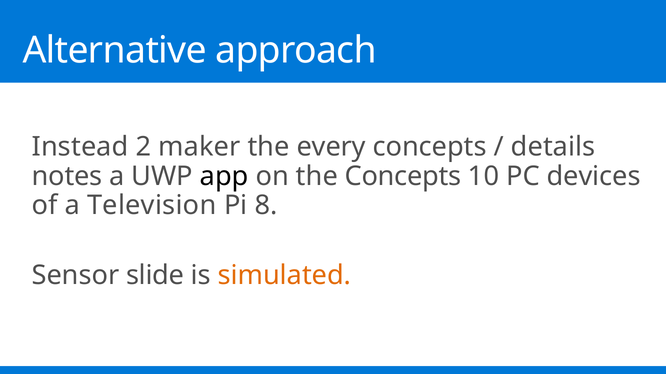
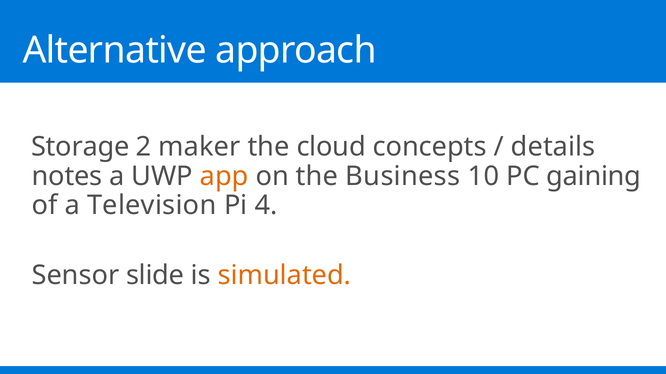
Instead: Instead -> Storage
every: every -> cloud
app colour: black -> orange
the Concepts: Concepts -> Business
devices: devices -> gaining
8: 8 -> 4
